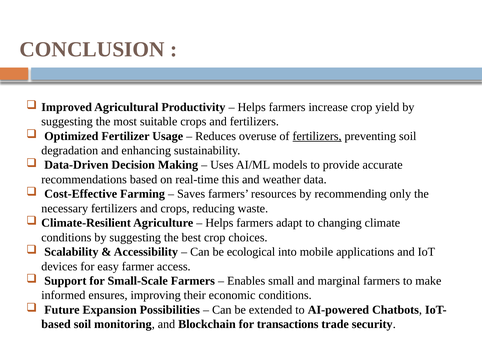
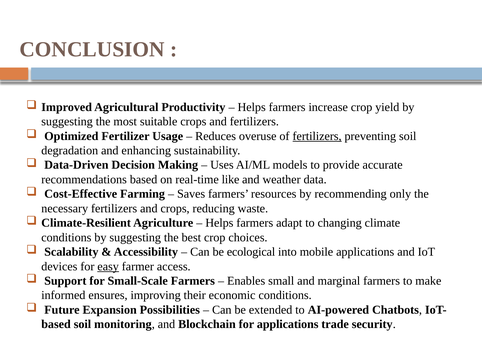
this: this -> like
easy underline: none -> present
for transactions: transactions -> applications
